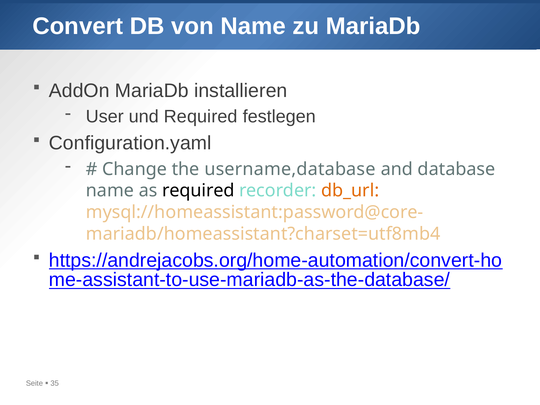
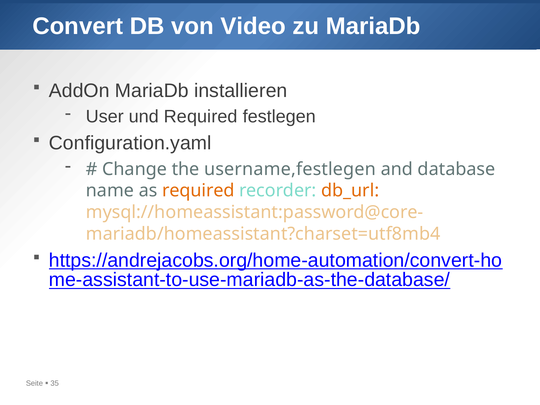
von Name: Name -> Video
username,database: username,database -> username,festlegen
required at (198, 191) colour: black -> orange
